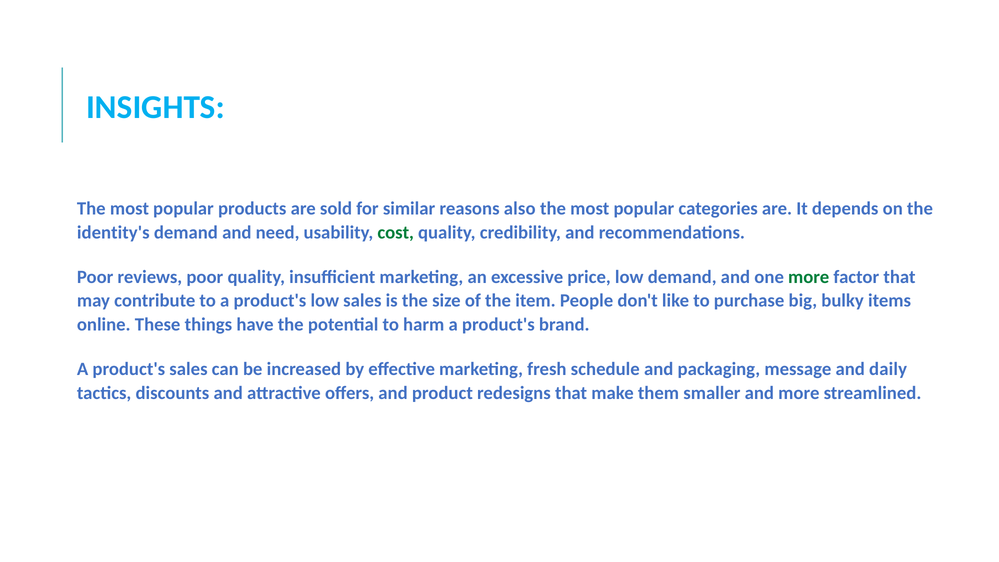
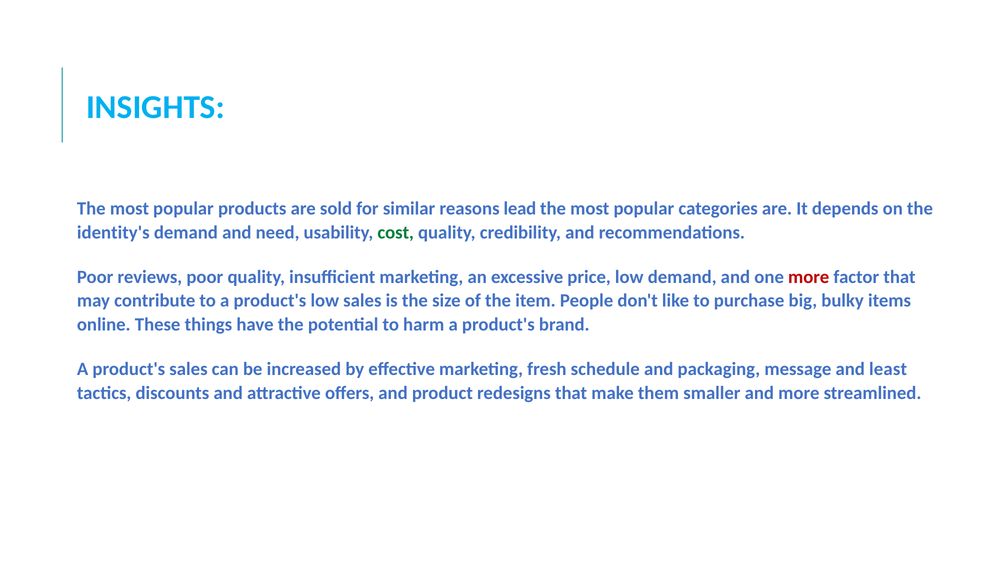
also: also -> lead
more at (809, 277) colour: green -> red
daily: daily -> least
